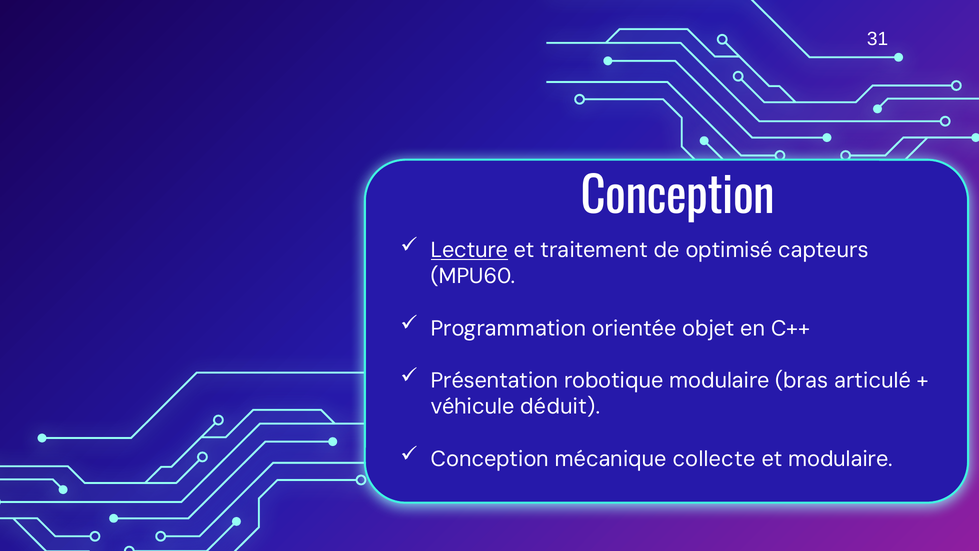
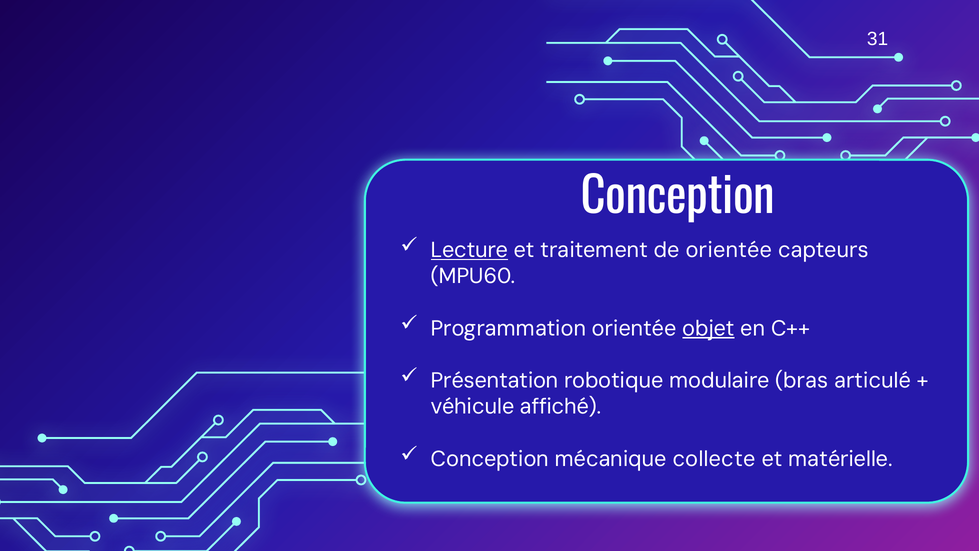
de optimisé: optimisé -> orientée
objet underline: none -> present
déduit: déduit -> affiché
et modulaire: modulaire -> matérielle
